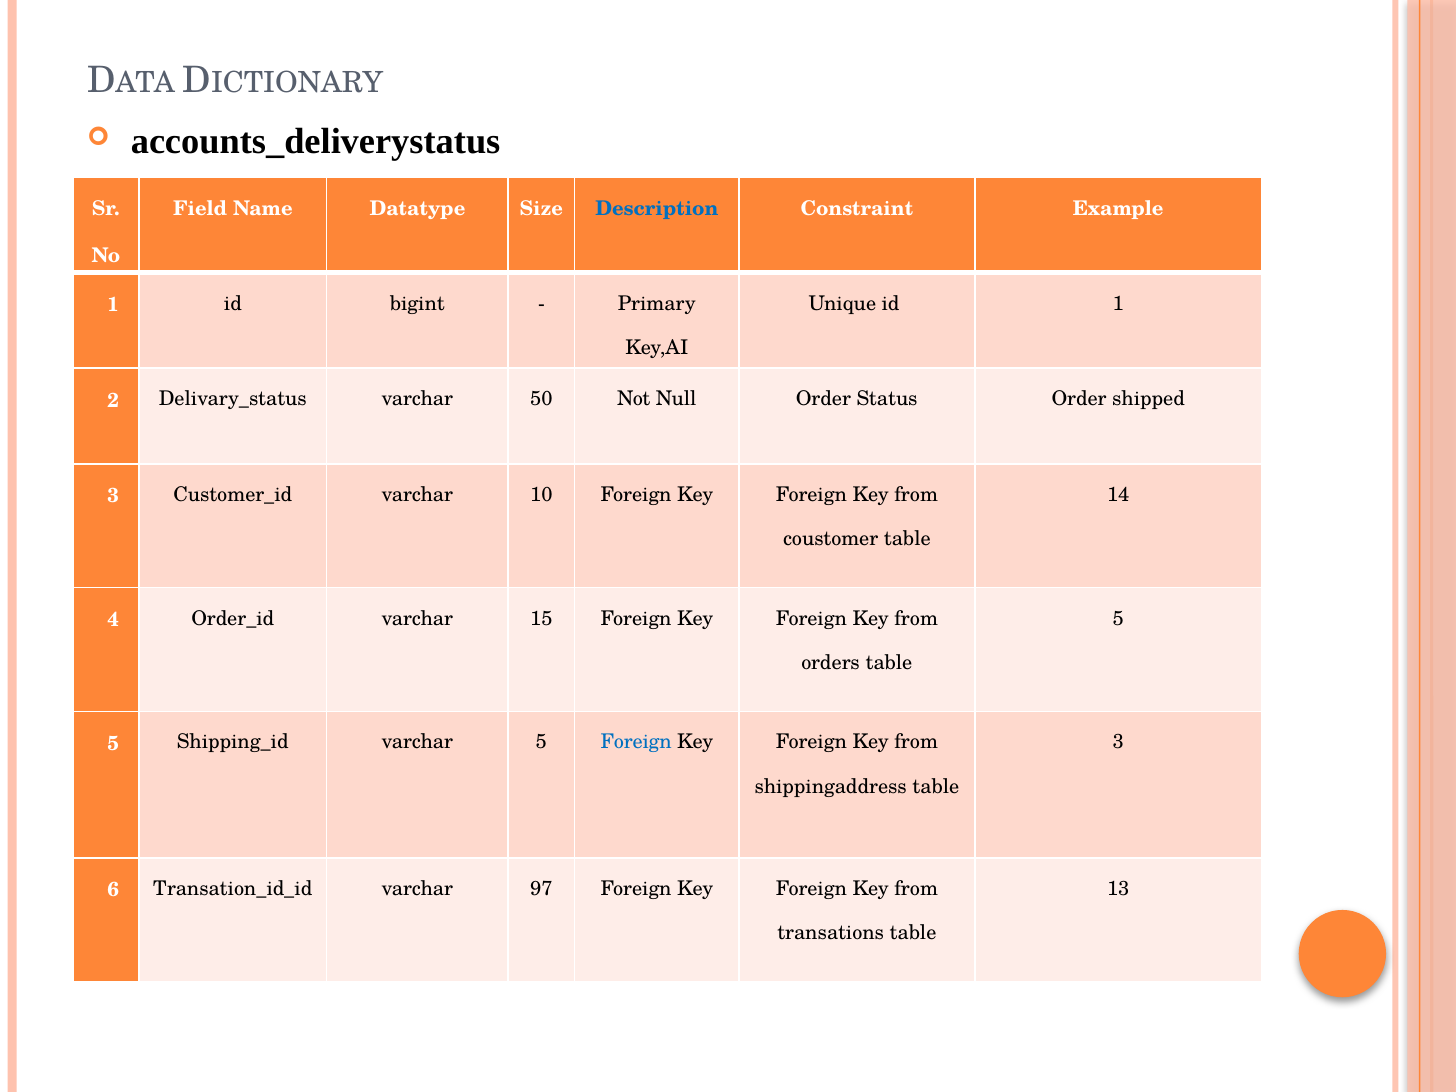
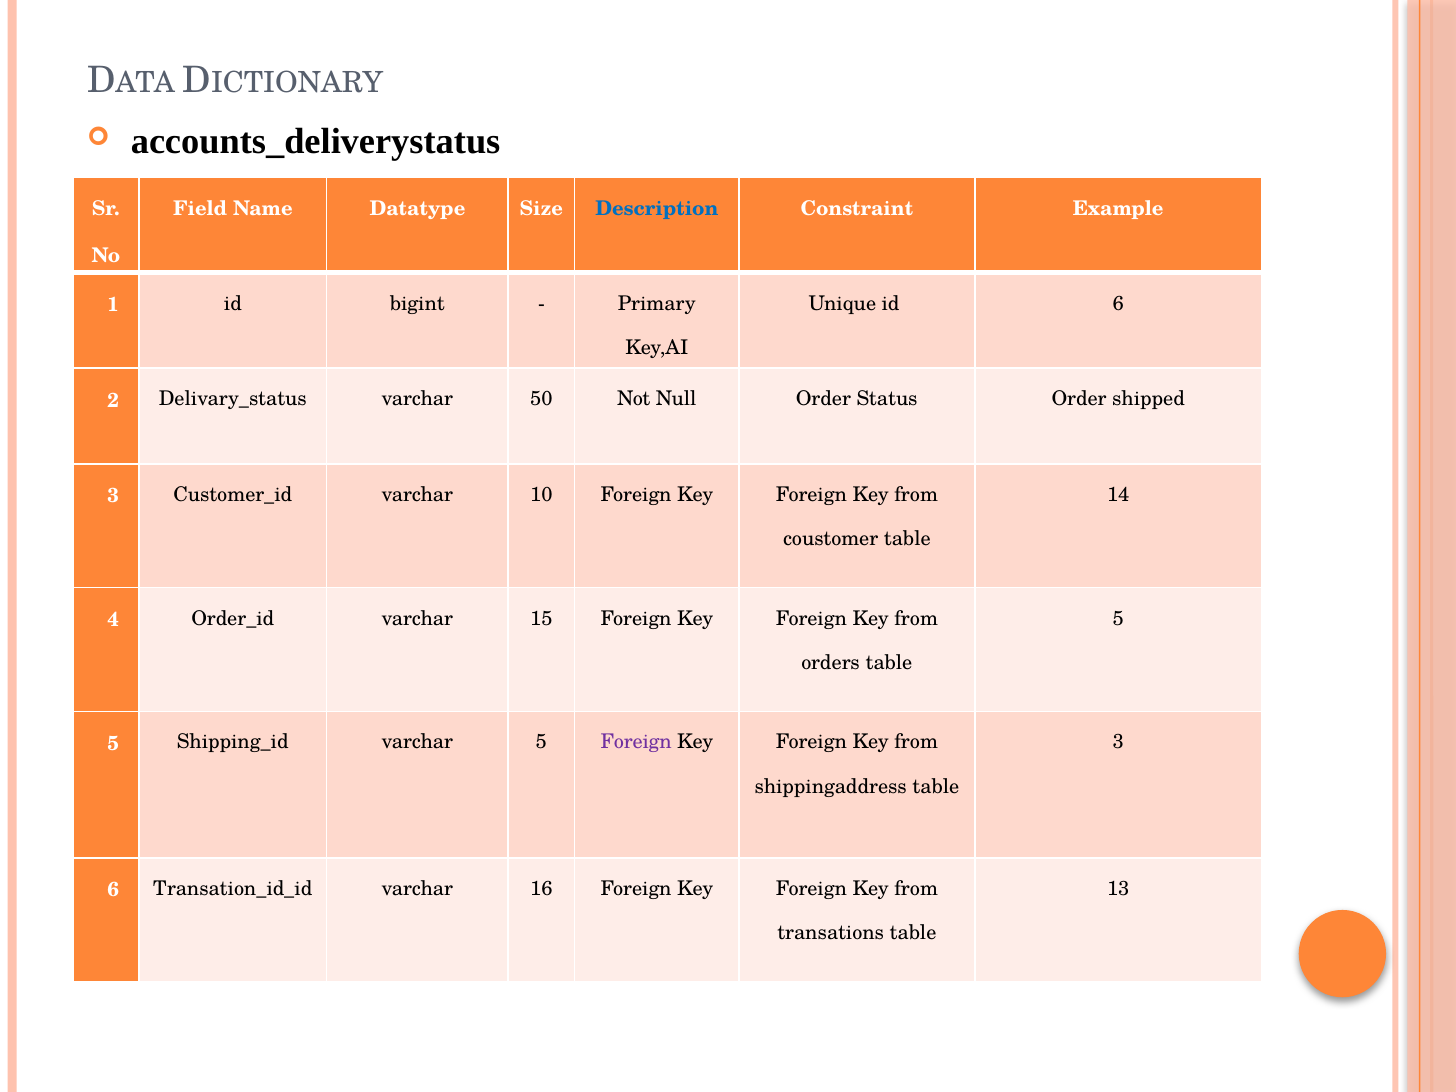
id 1: 1 -> 6
Foreign at (636, 742) colour: blue -> purple
97: 97 -> 16
